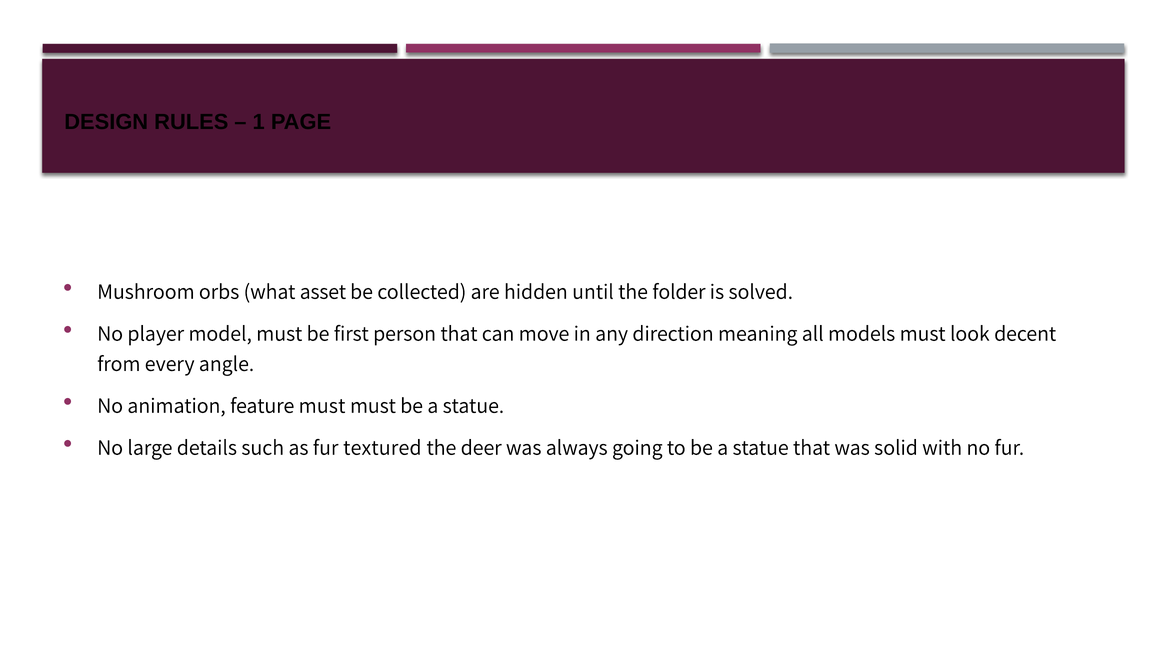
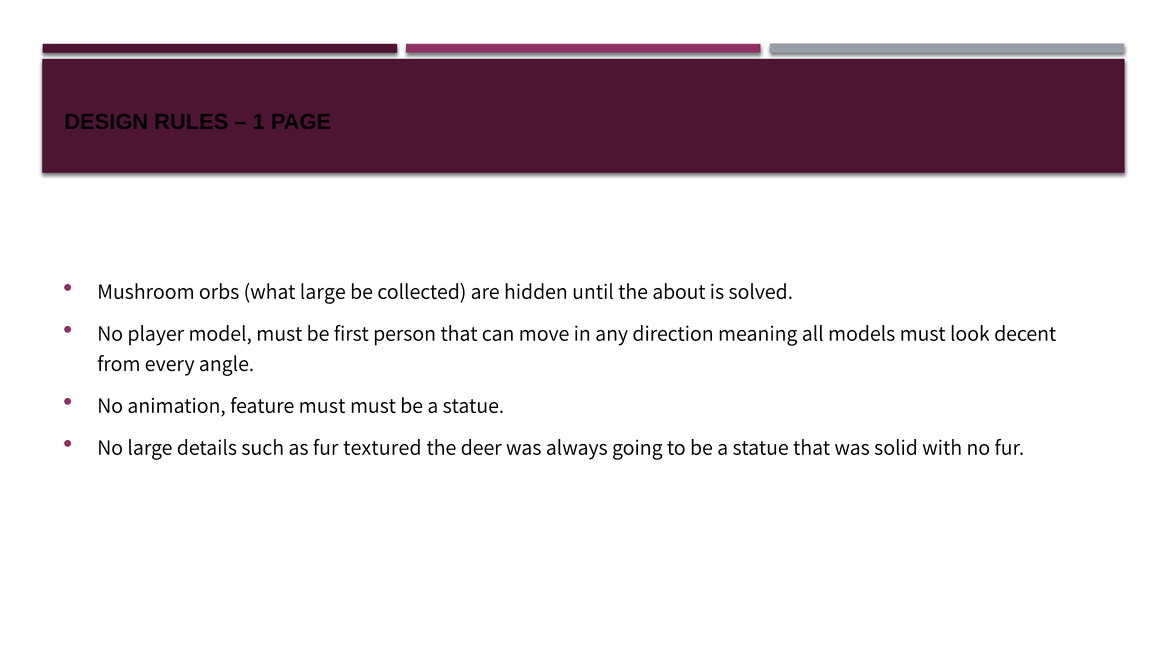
what asset: asset -> large
folder: folder -> about
